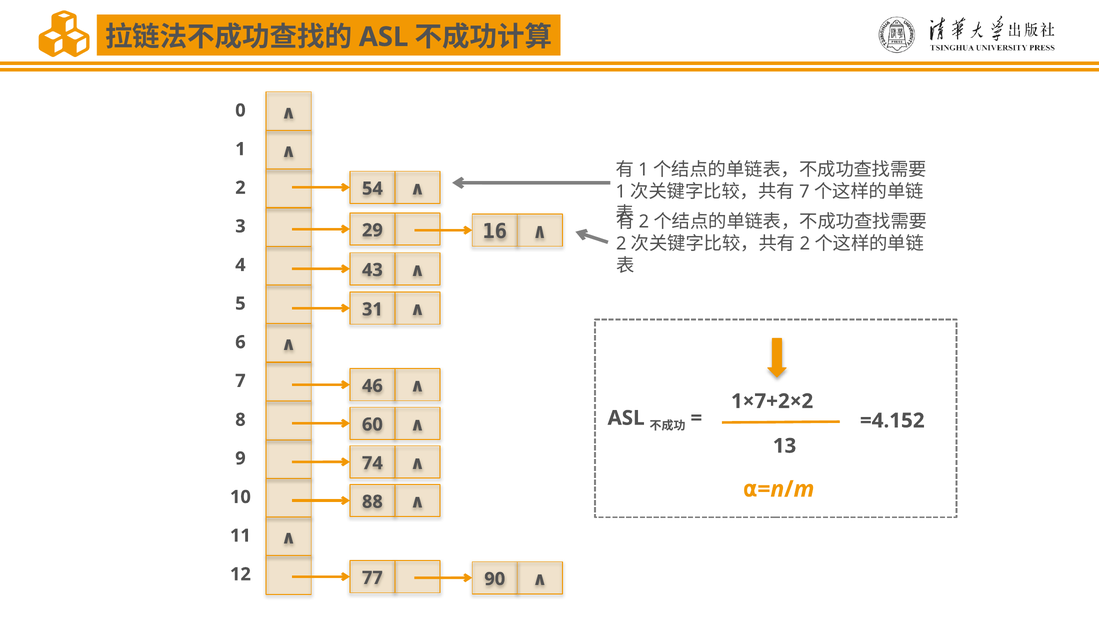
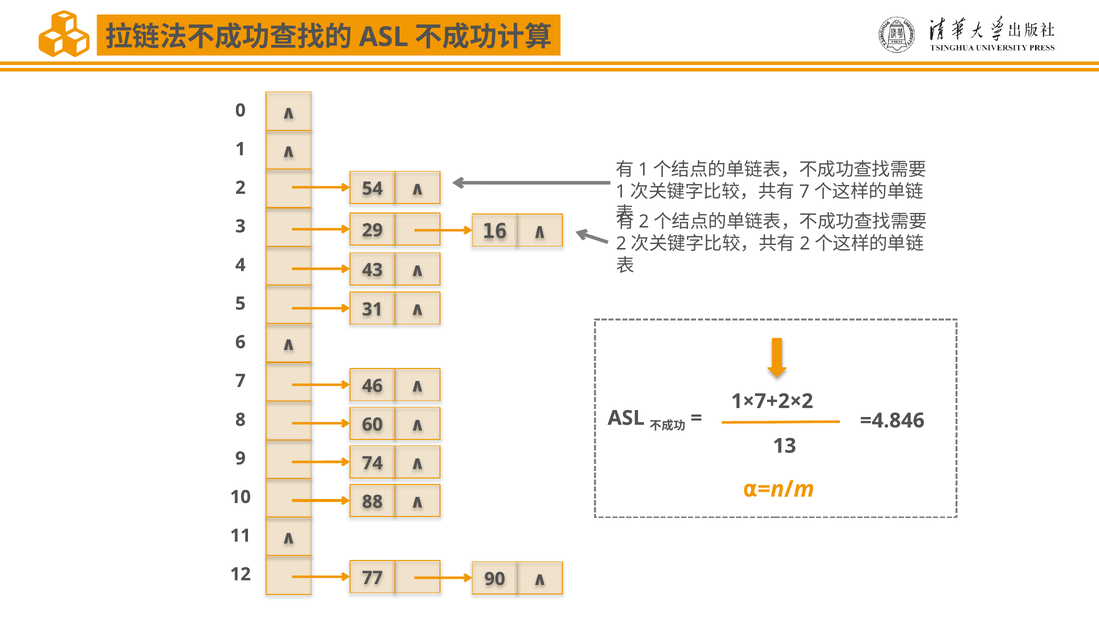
=4.152: =4.152 -> =4.846
